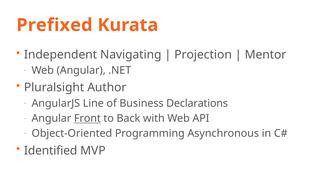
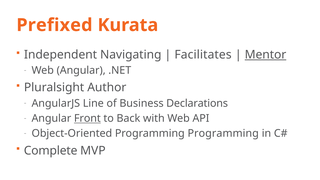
Projection: Projection -> Facilitates
Mentor underline: none -> present
Programming Asynchronous: Asynchronous -> Programming
Identified: Identified -> Complete
